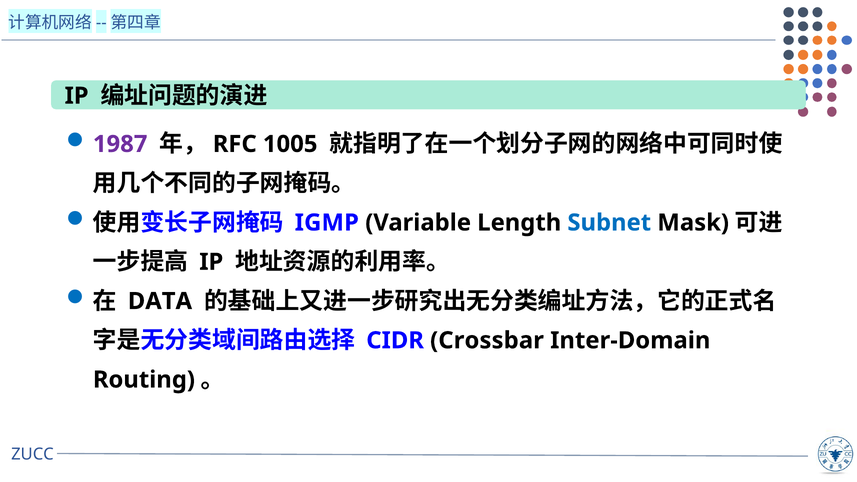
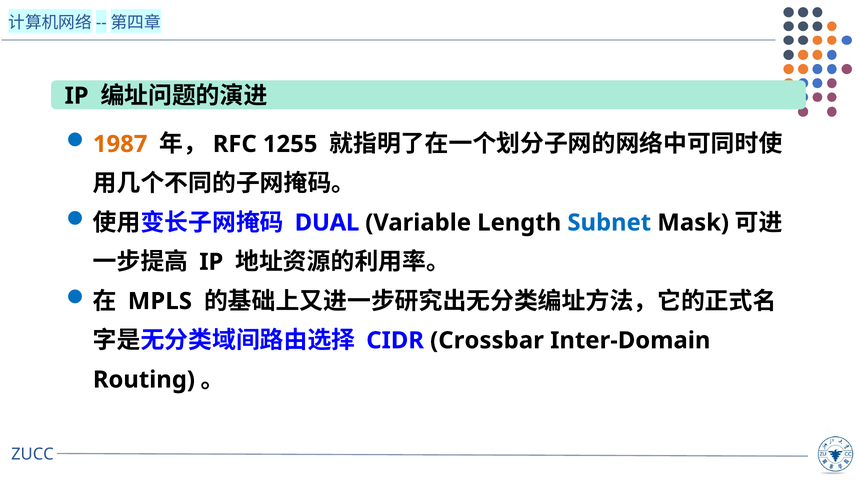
1987 colour: purple -> orange
1005: 1005 -> 1255
IGMP: IGMP -> DUAL
DATA: DATA -> MPLS
